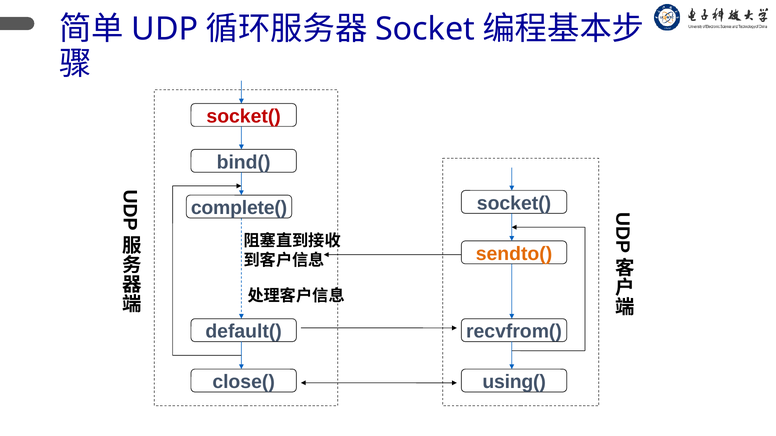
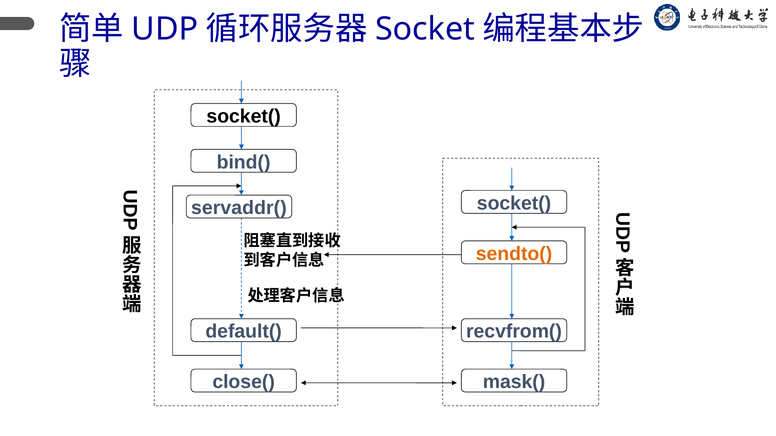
socket( at (244, 116) colour: red -> black
complete(: complete( -> servaddr(
using(: using( -> mask(
